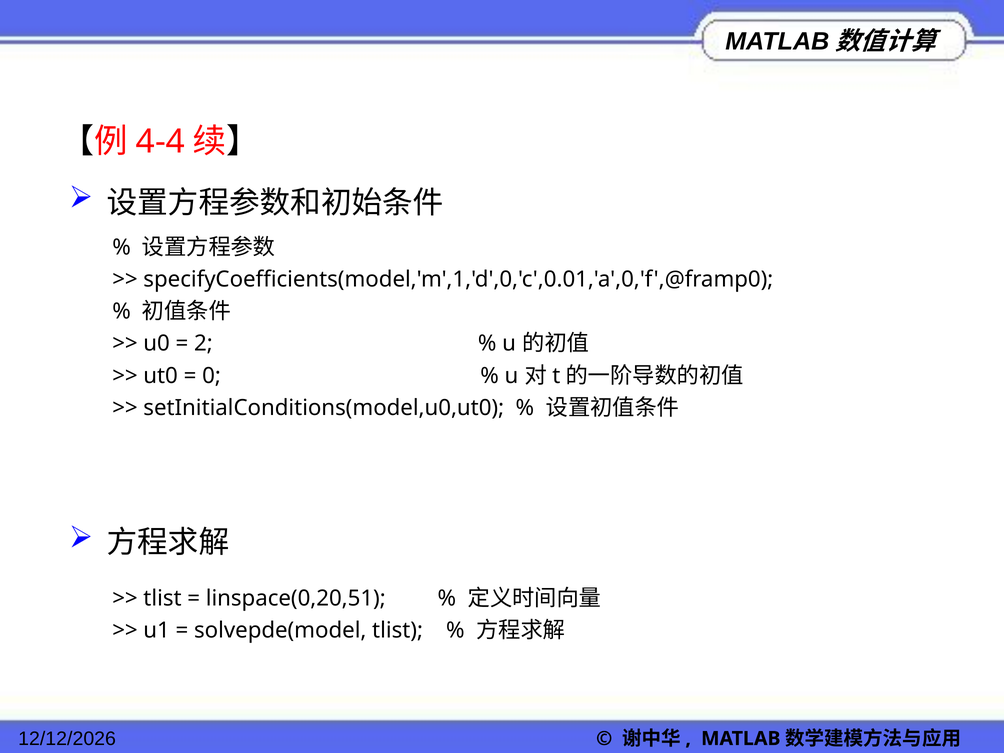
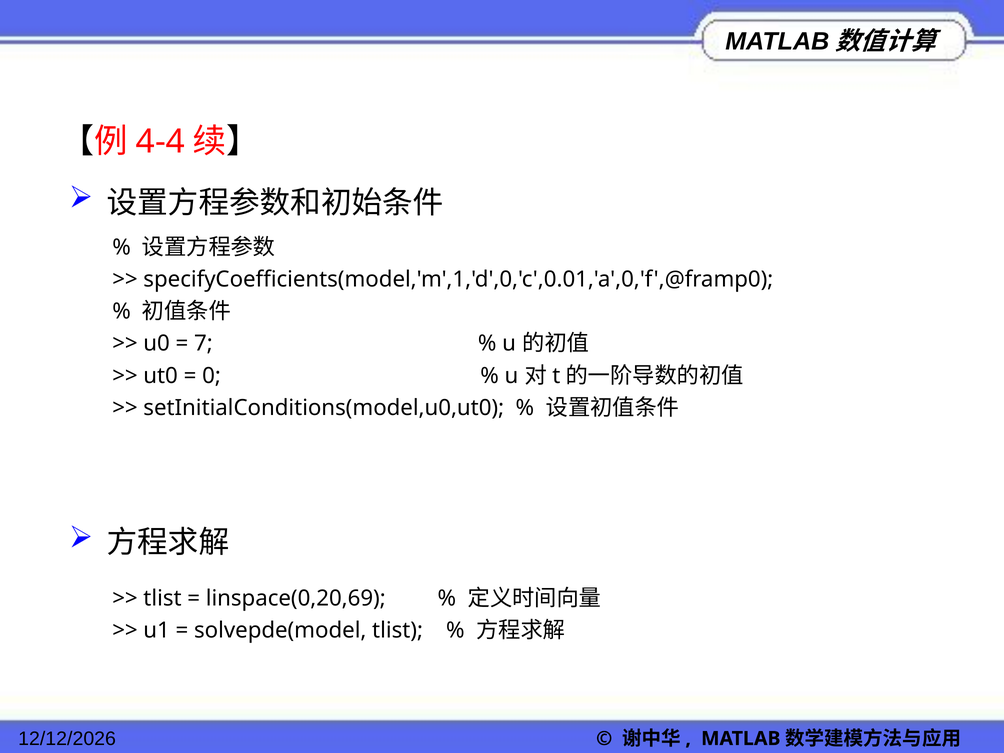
2: 2 -> 7
linspace(0,20,51: linspace(0,20,51 -> linspace(0,20,69
